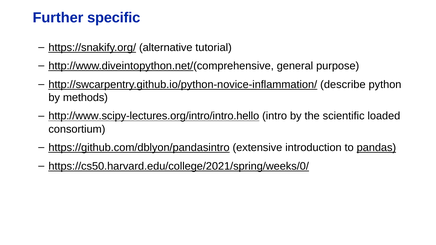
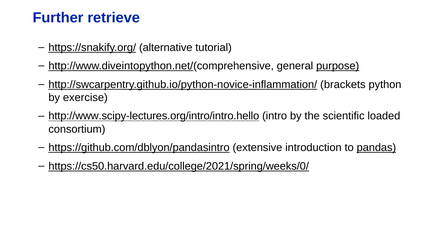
specific: specific -> retrieve
purpose underline: none -> present
describe: describe -> brackets
methods: methods -> exercise
